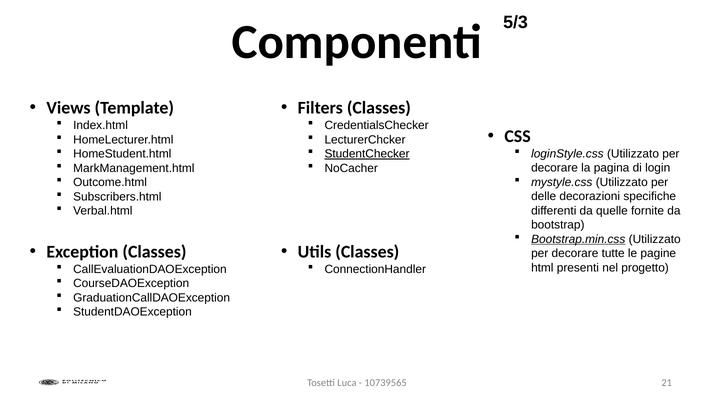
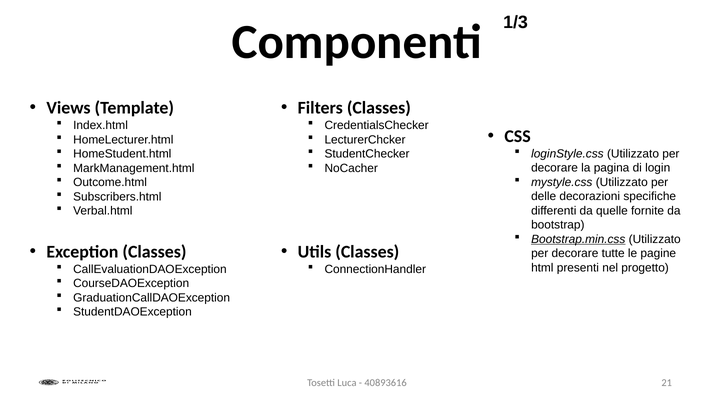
5/3: 5/3 -> 1/3
StudentChecker underline: present -> none
10739565: 10739565 -> 40893616
